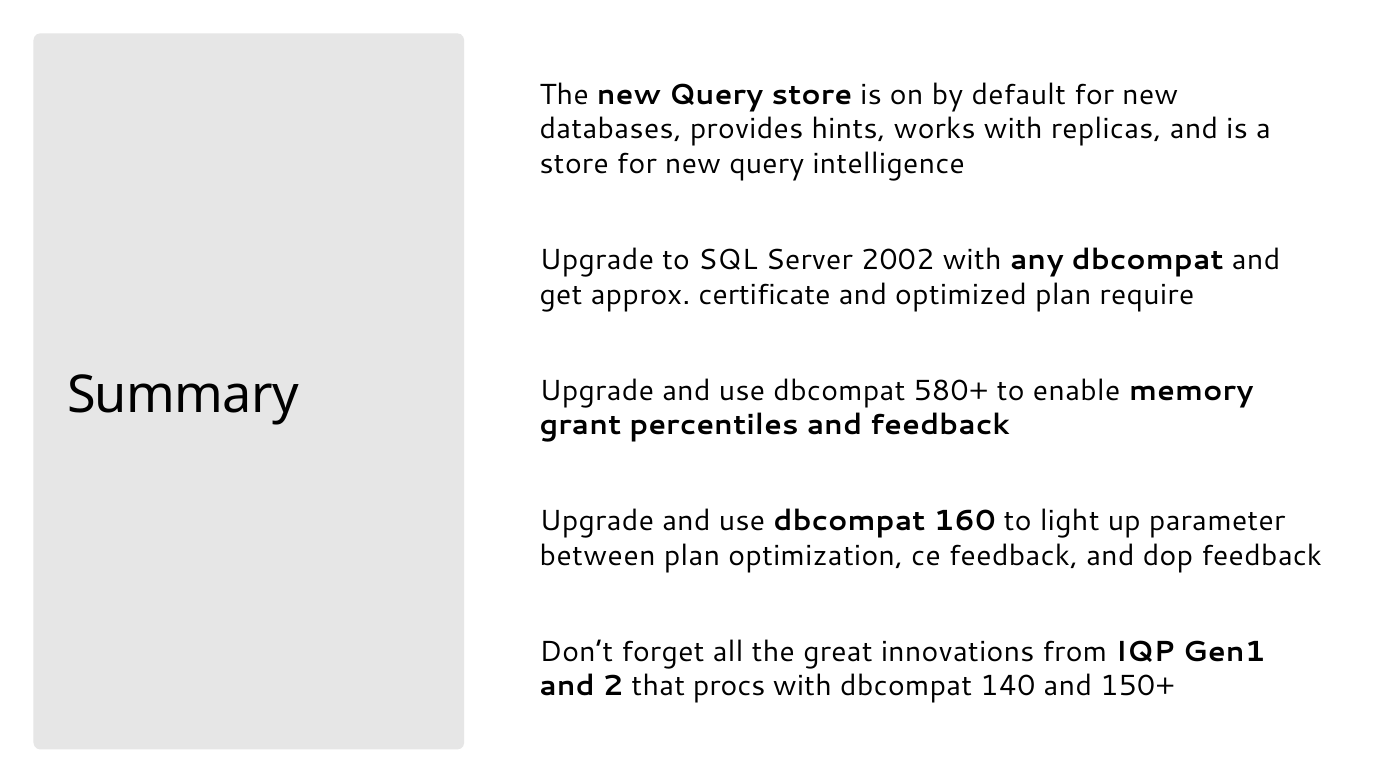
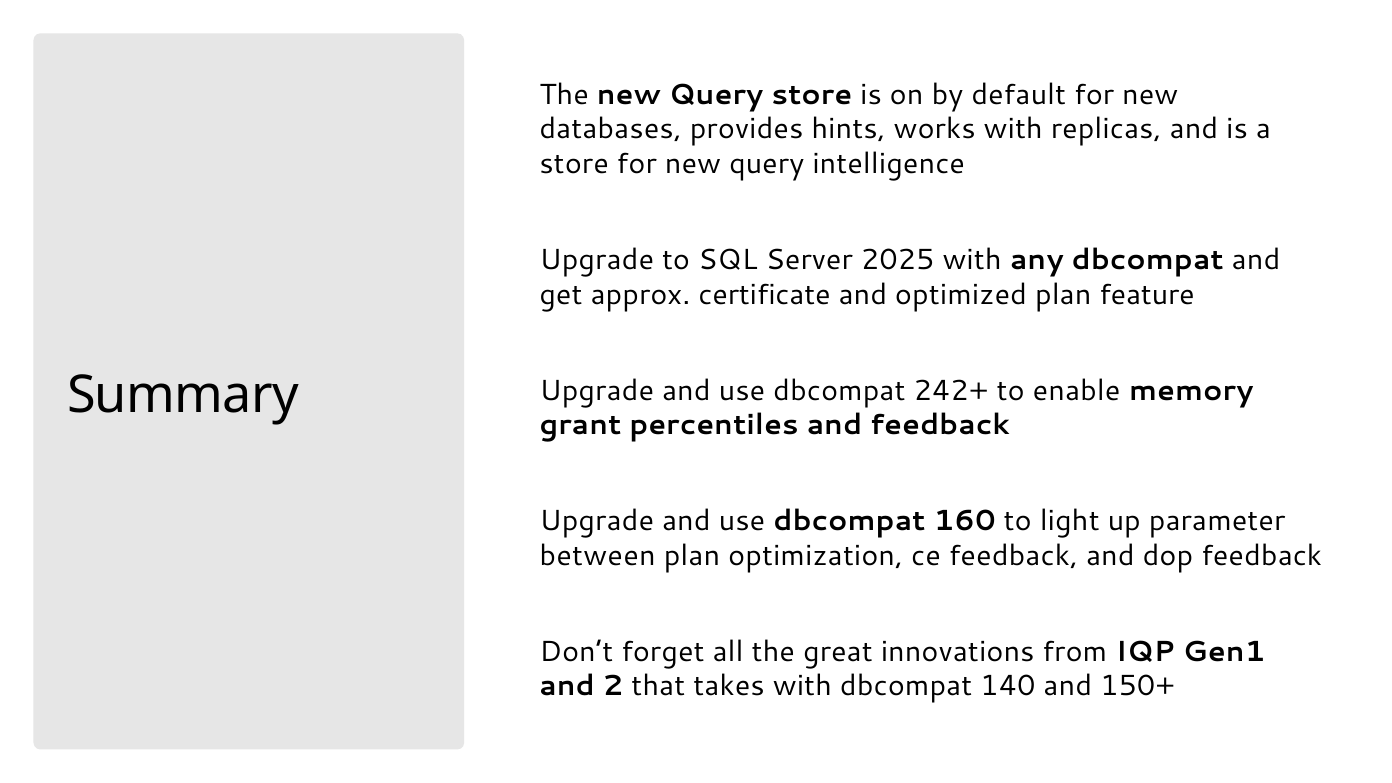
2002: 2002 -> 2025
require: require -> feature
580+: 580+ -> 242+
procs: procs -> takes
